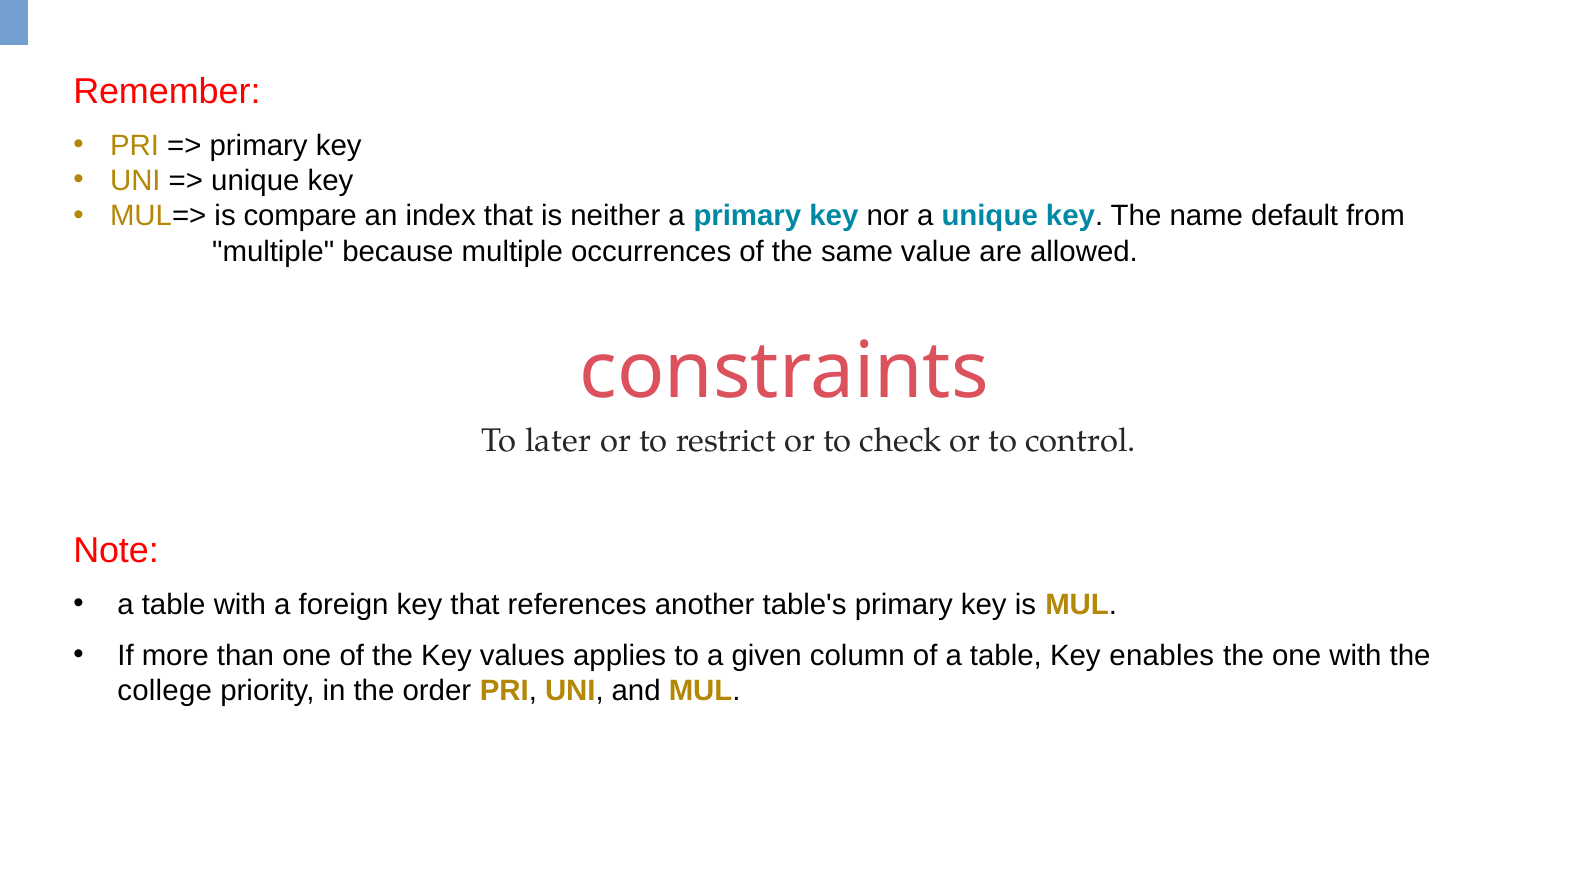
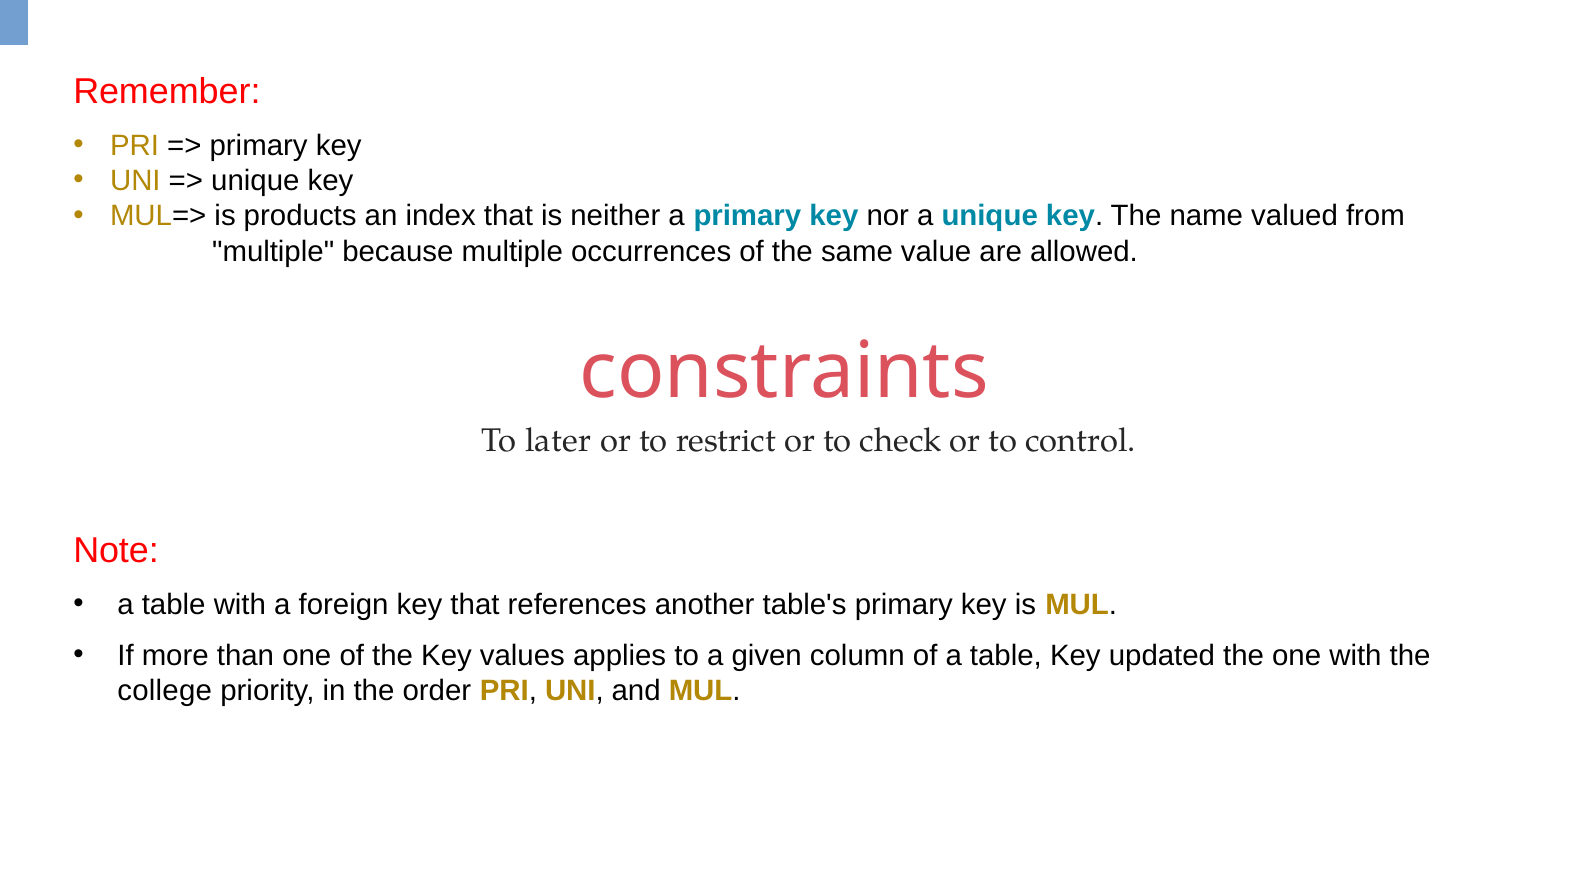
compare: compare -> products
default: default -> valued
enables: enables -> updated
